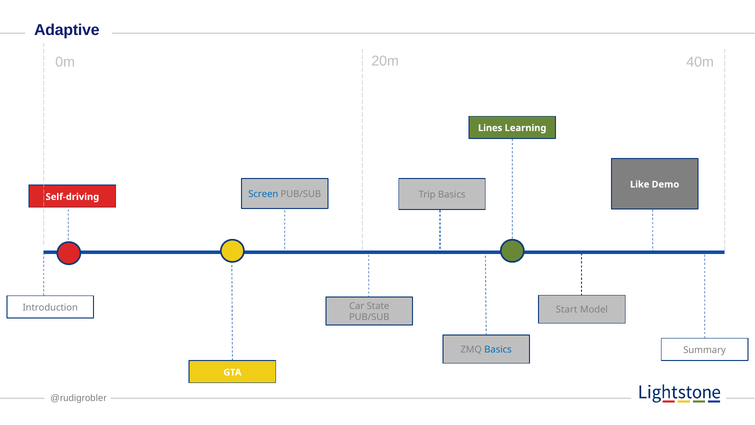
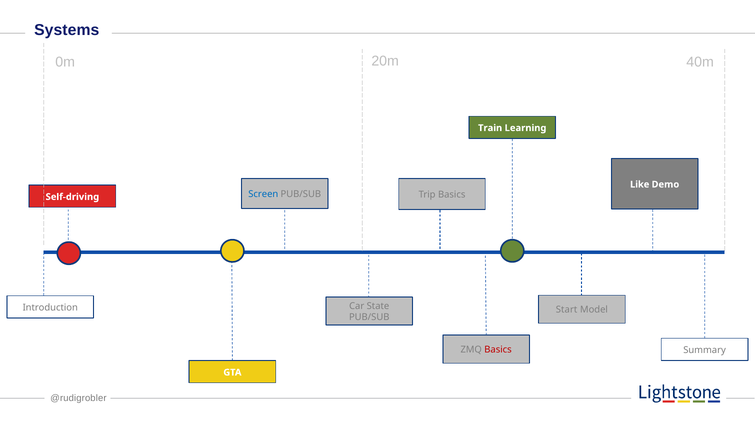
Adaptive: Adaptive -> Systems
Lines: Lines -> Train
Basics at (498, 350) colour: blue -> red
